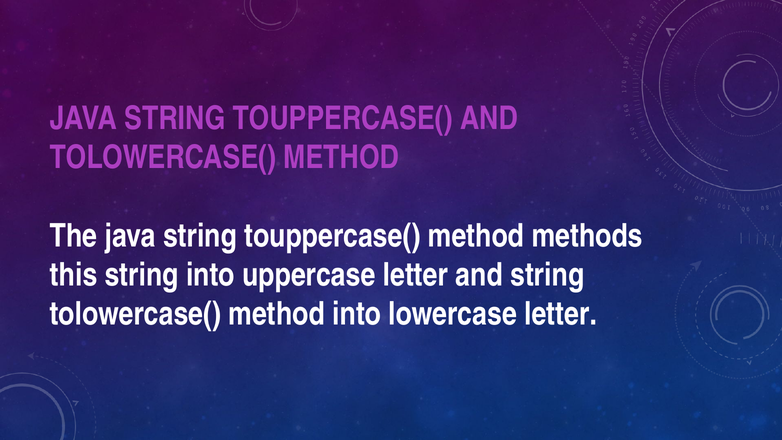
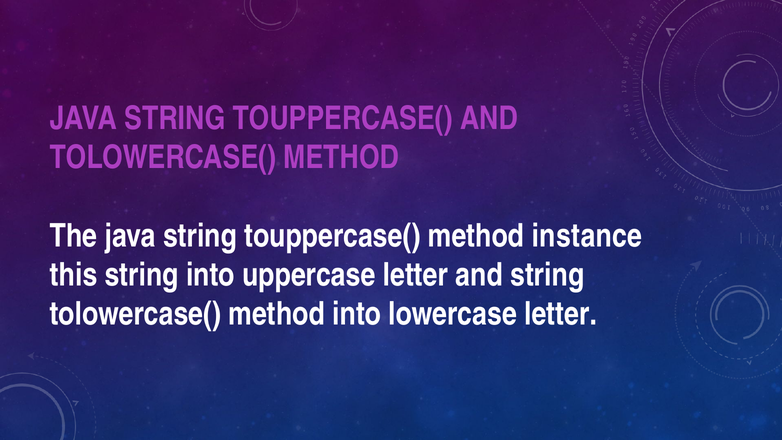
methods: methods -> instance
